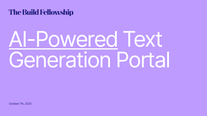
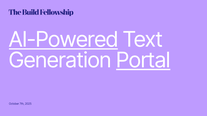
Portal underline: none -> present
